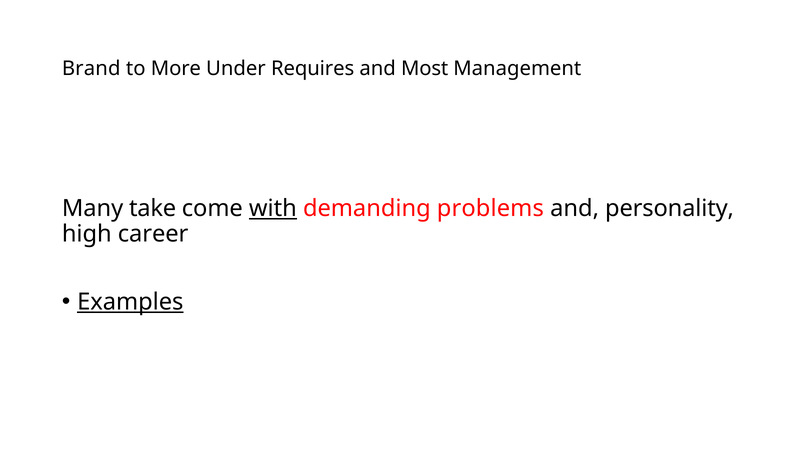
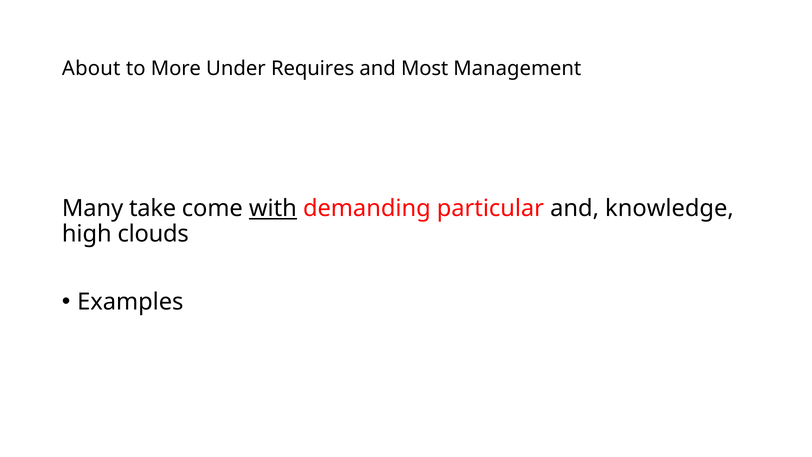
Brand: Brand -> About
problems: problems -> particular
personality: personality -> knowledge
career: career -> clouds
Examples underline: present -> none
